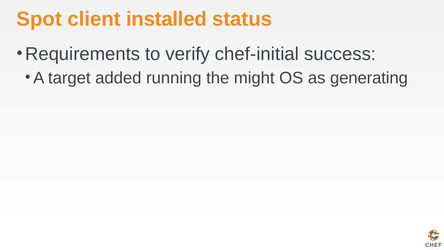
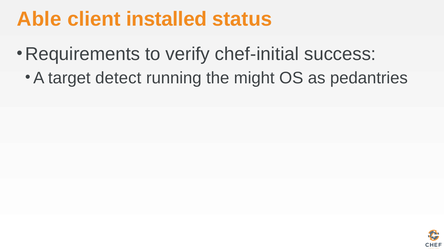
Spot: Spot -> Able
added: added -> detect
generating: generating -> pedantries
